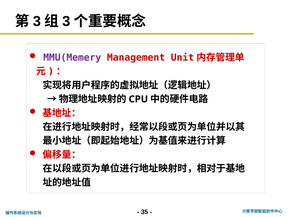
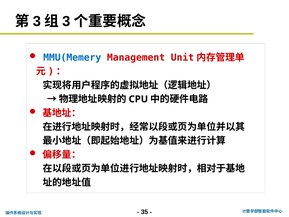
MMU(Memery colour: purple -> blue
